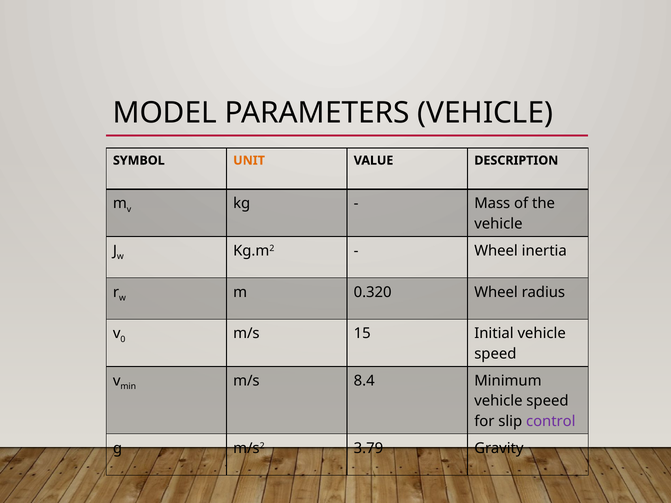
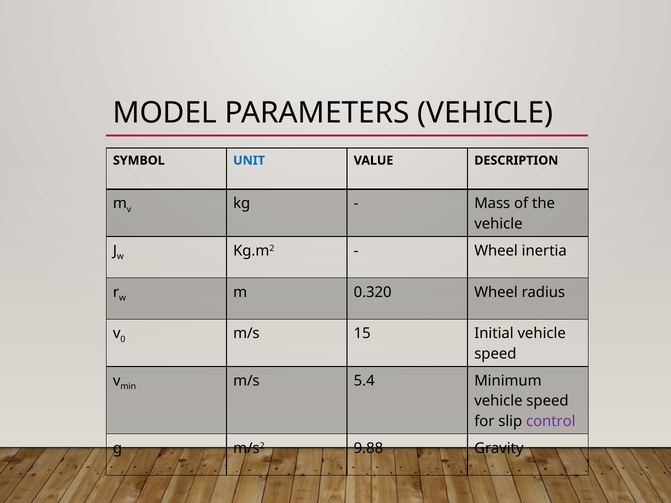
UNIT colour: orange -> blue
8.4: 8.4 -> 5.4
3.79: 3.79 -> 9.88
